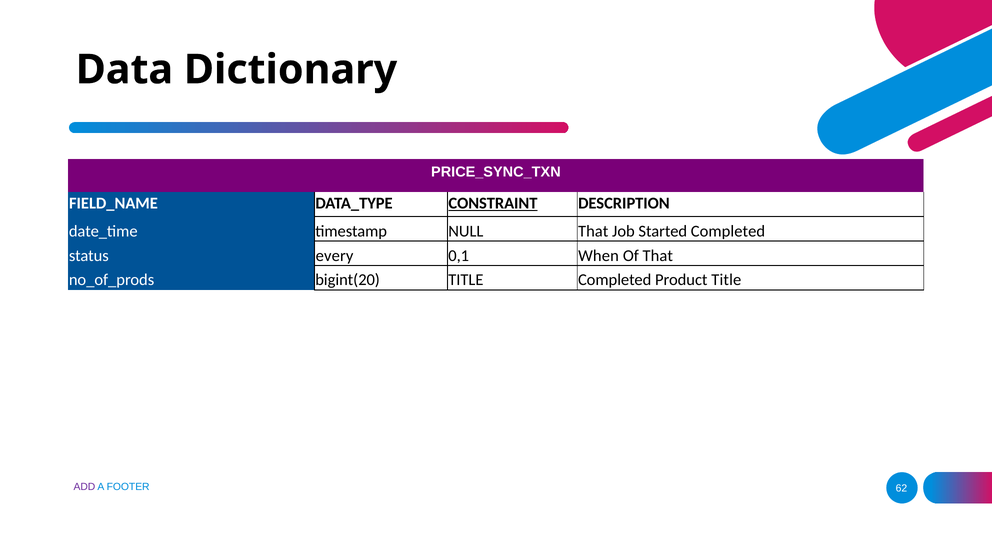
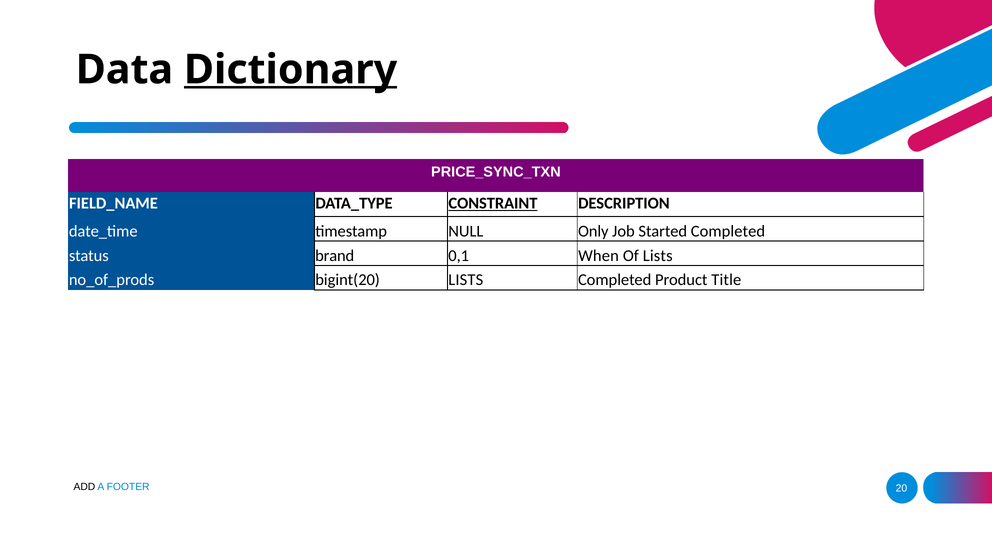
Dictionary underline: none -> present
NULL That: That -> Only
every: every -> brand
Of That: That -> Lists
bigint(20 TITLE: TITLE -> LISTS
ADD colour: purple -> black
62: 62 -> 20
